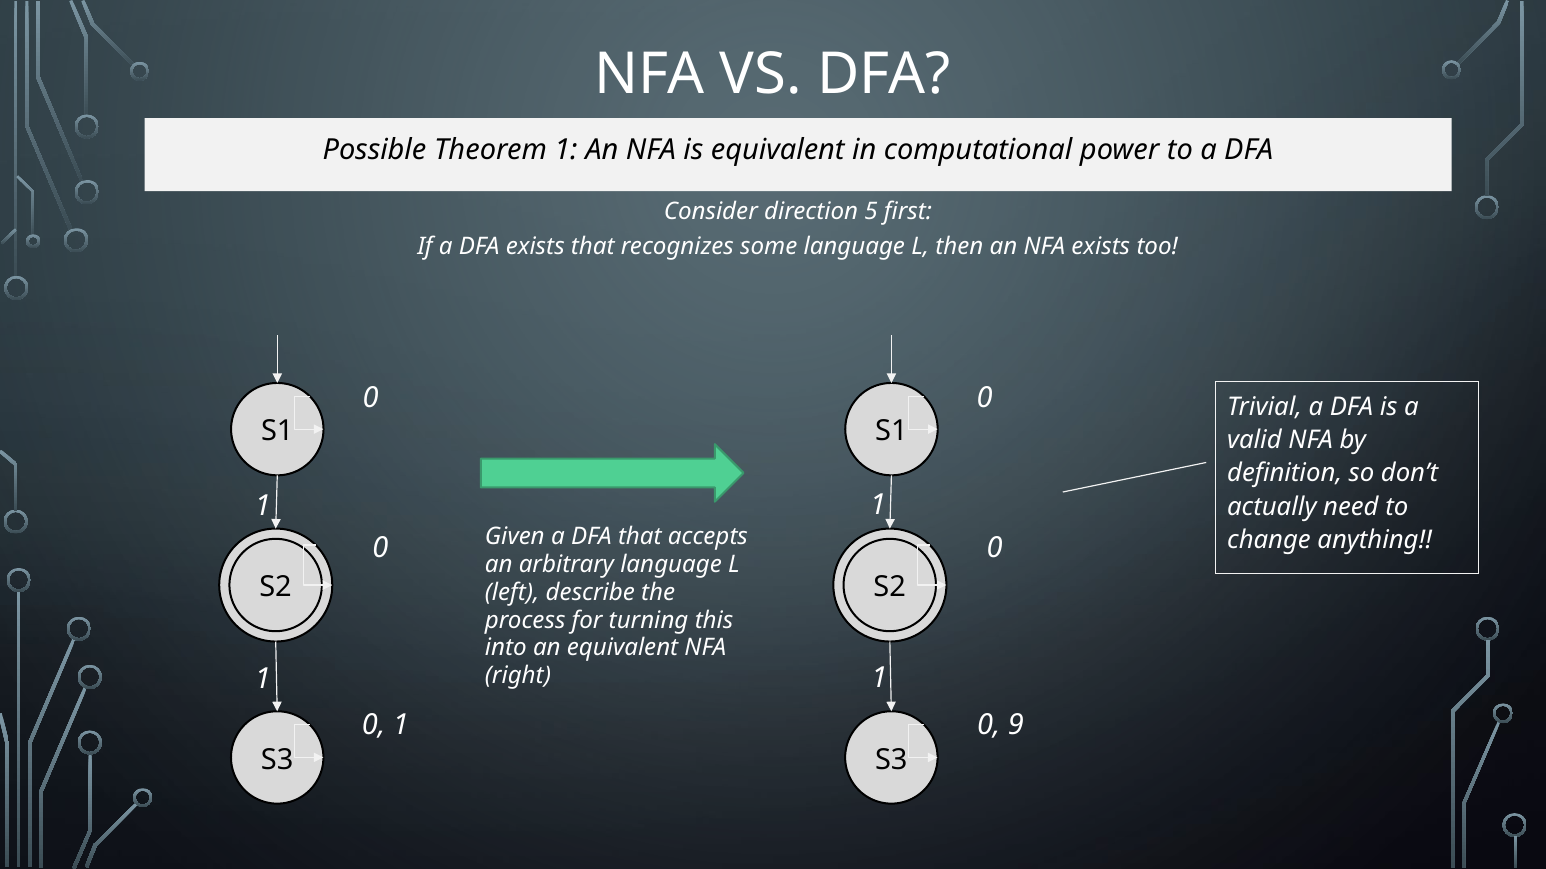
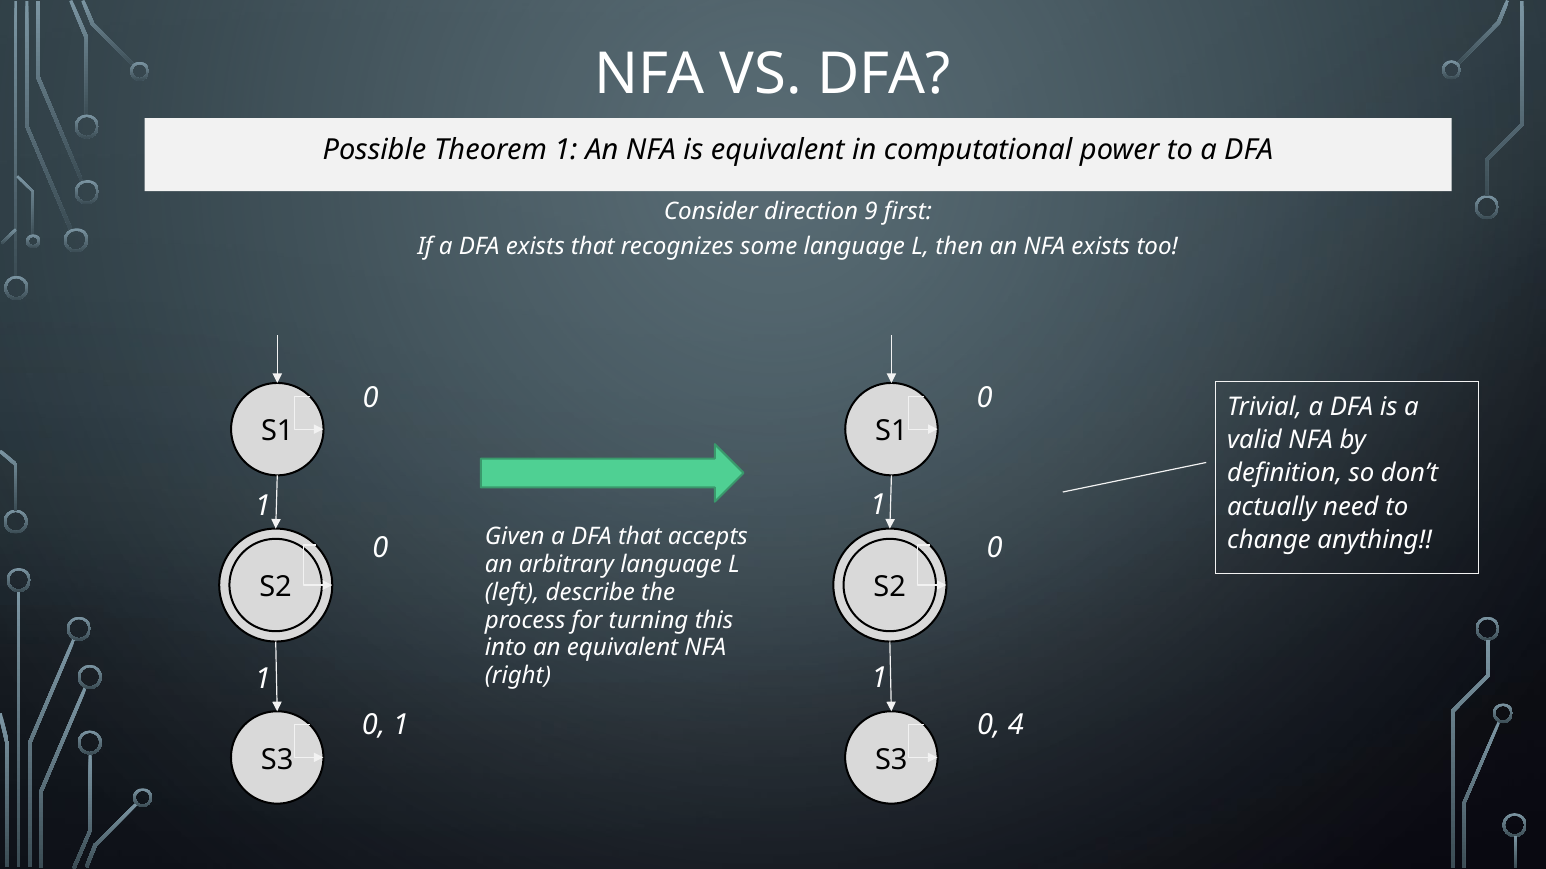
5: 5 -> 9
9: 9 -> 4
